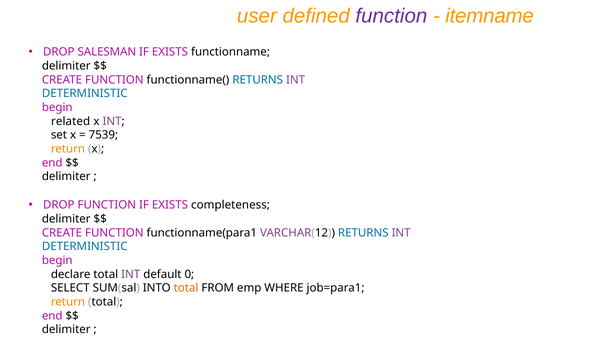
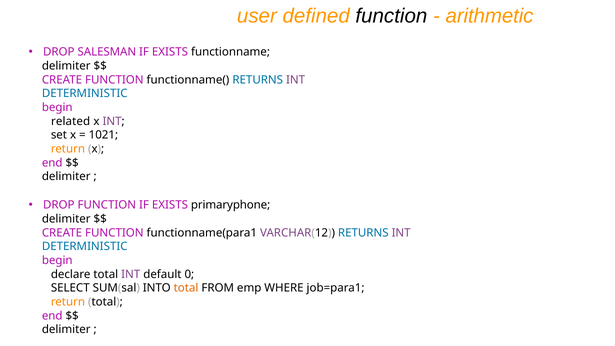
function at (391, 16) colour: purple -> black
itemname: itemname -> arithmetic
7539: 7539 -> 1021
completeness: completeness -> primaryphone
